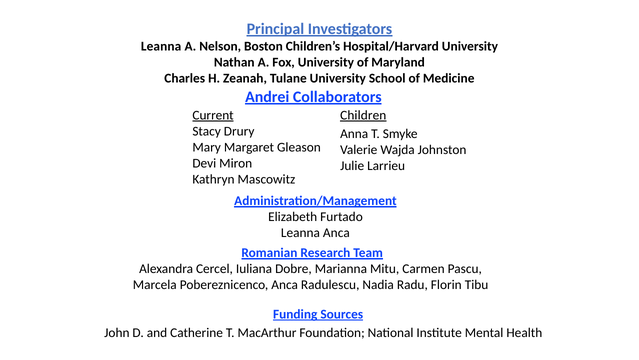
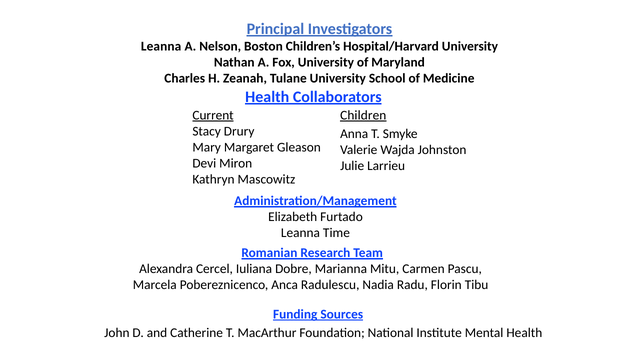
Andrei at (267, 97): Andrei -> Health
Leanna Anca: Anca -> Time
